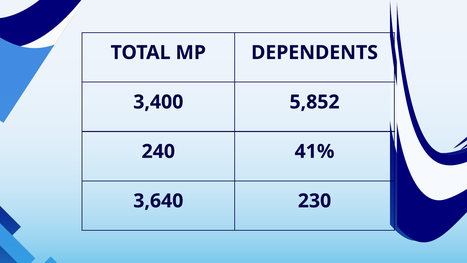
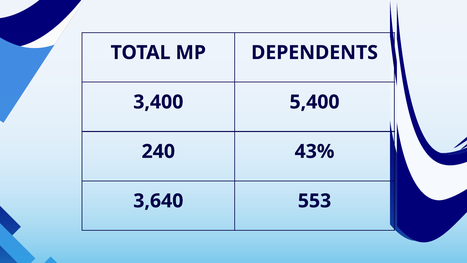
5,852: 5,852 -> 5,400
41%: 41% -> 43%
230: 230 -> 553
